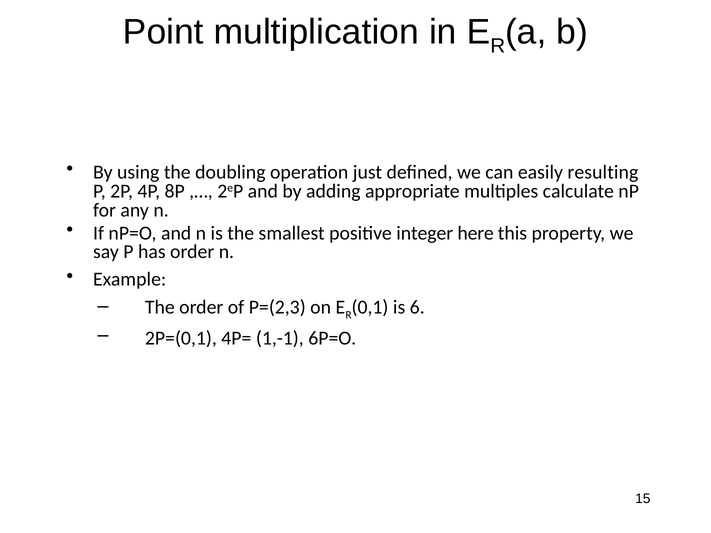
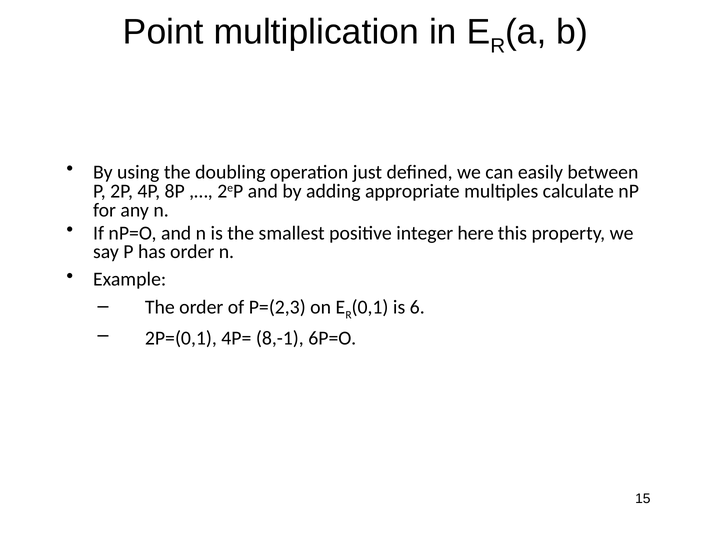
resulting: resulting -> between
1,-1: 1,-1 -> 8,-1
